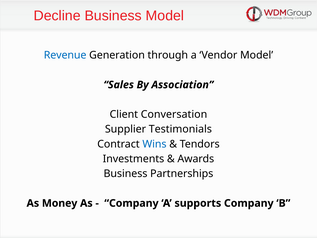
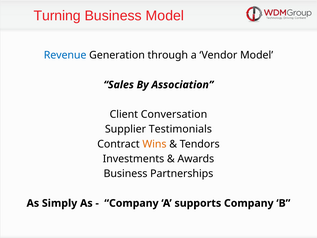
Decline: Decline -> Turning
Wins colour: blue -> orange
Money: Money -> Simply
